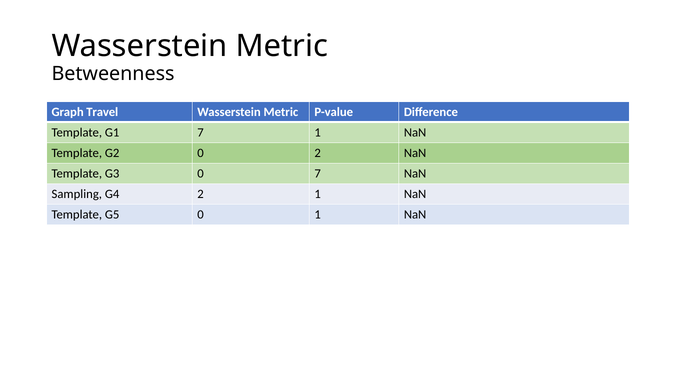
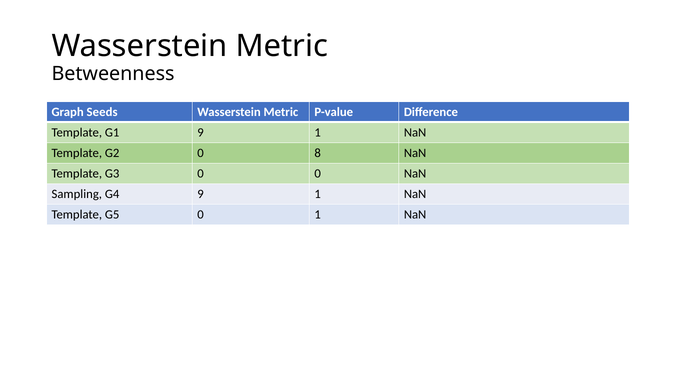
Travel: Travel -> Seeds
G1 7: 7 -> 9
0 2: 2 -> 8
0 7: 7 -> 0
G4 2: 2 -> 9
